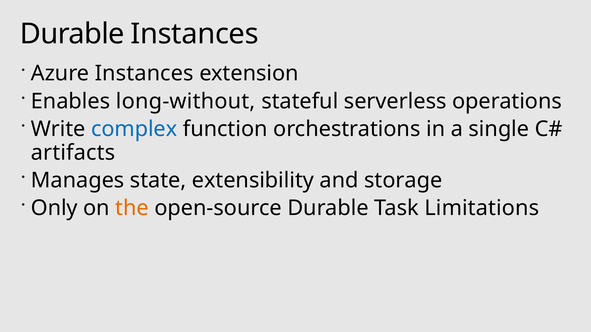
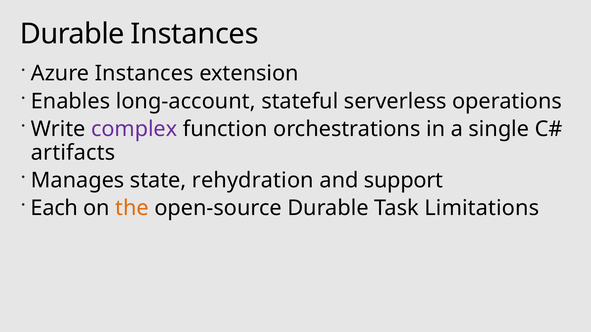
long-without: long-without -> long-account
complex colour: blue -> purple
extensibility: extensibility -> rehydration
storage: storage -> support
Only: Only -> Each
